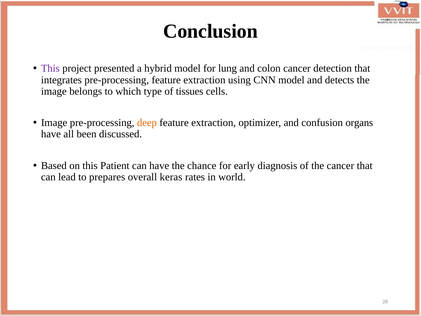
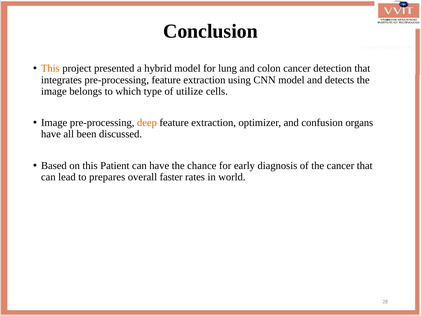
This at (50, 68) colour: purple -> orange
tissues: tissues -> utilize
keras: keras -> faster
